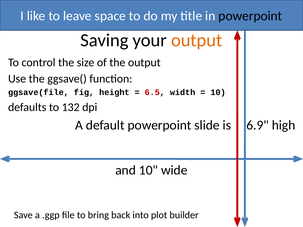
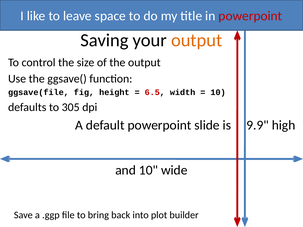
powerpoint at (250, 16) colour: black -> red
132: 132 -> 305
6.9: 6.9 -> 9.9
